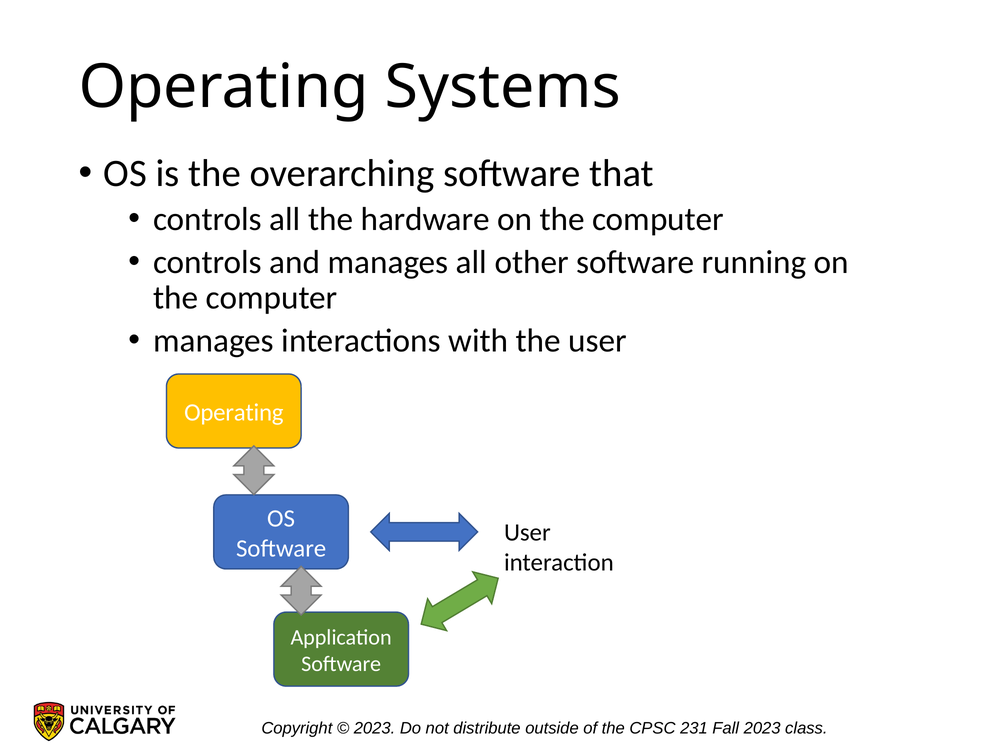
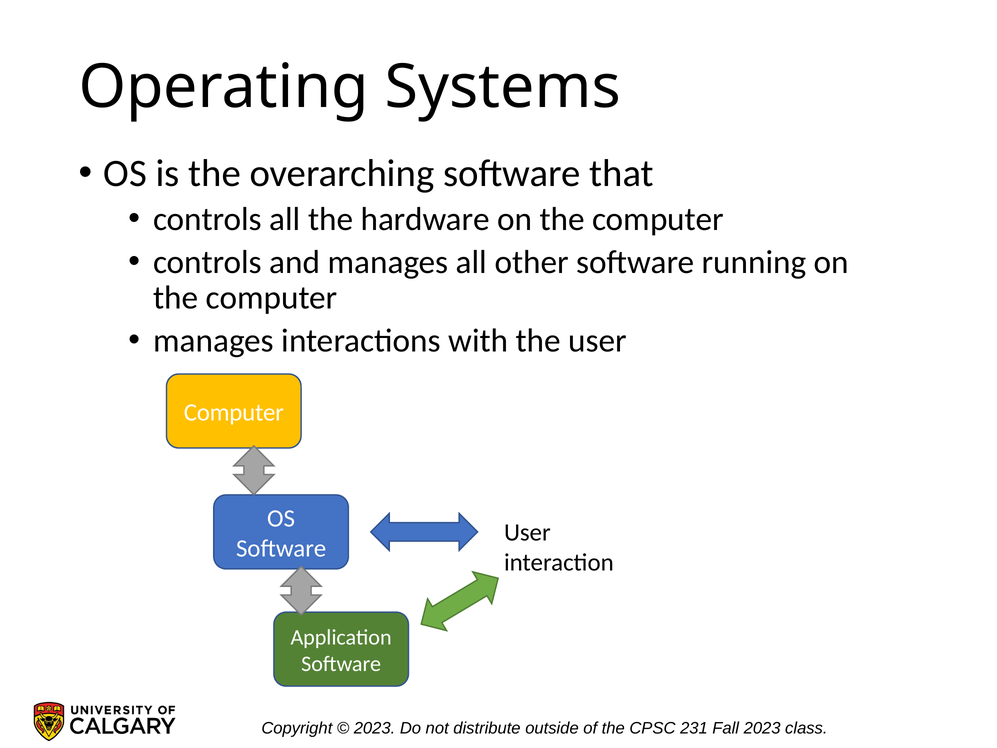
Operating at (234, 413): Operating -> Computer
